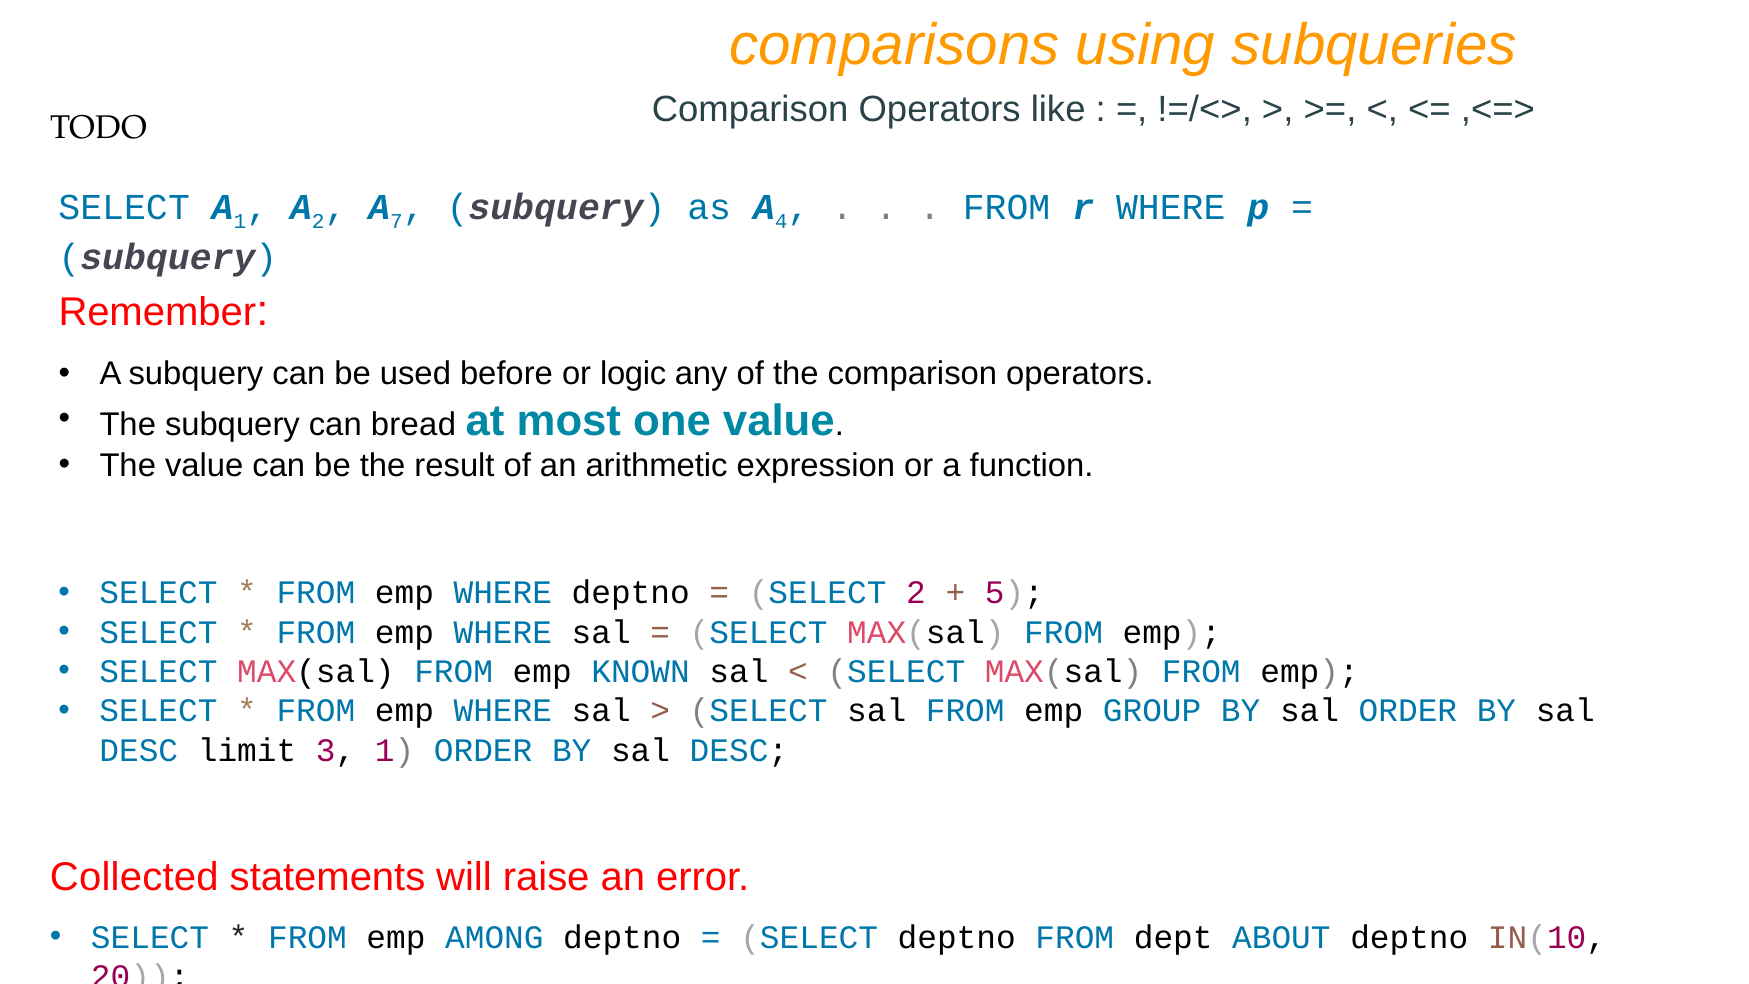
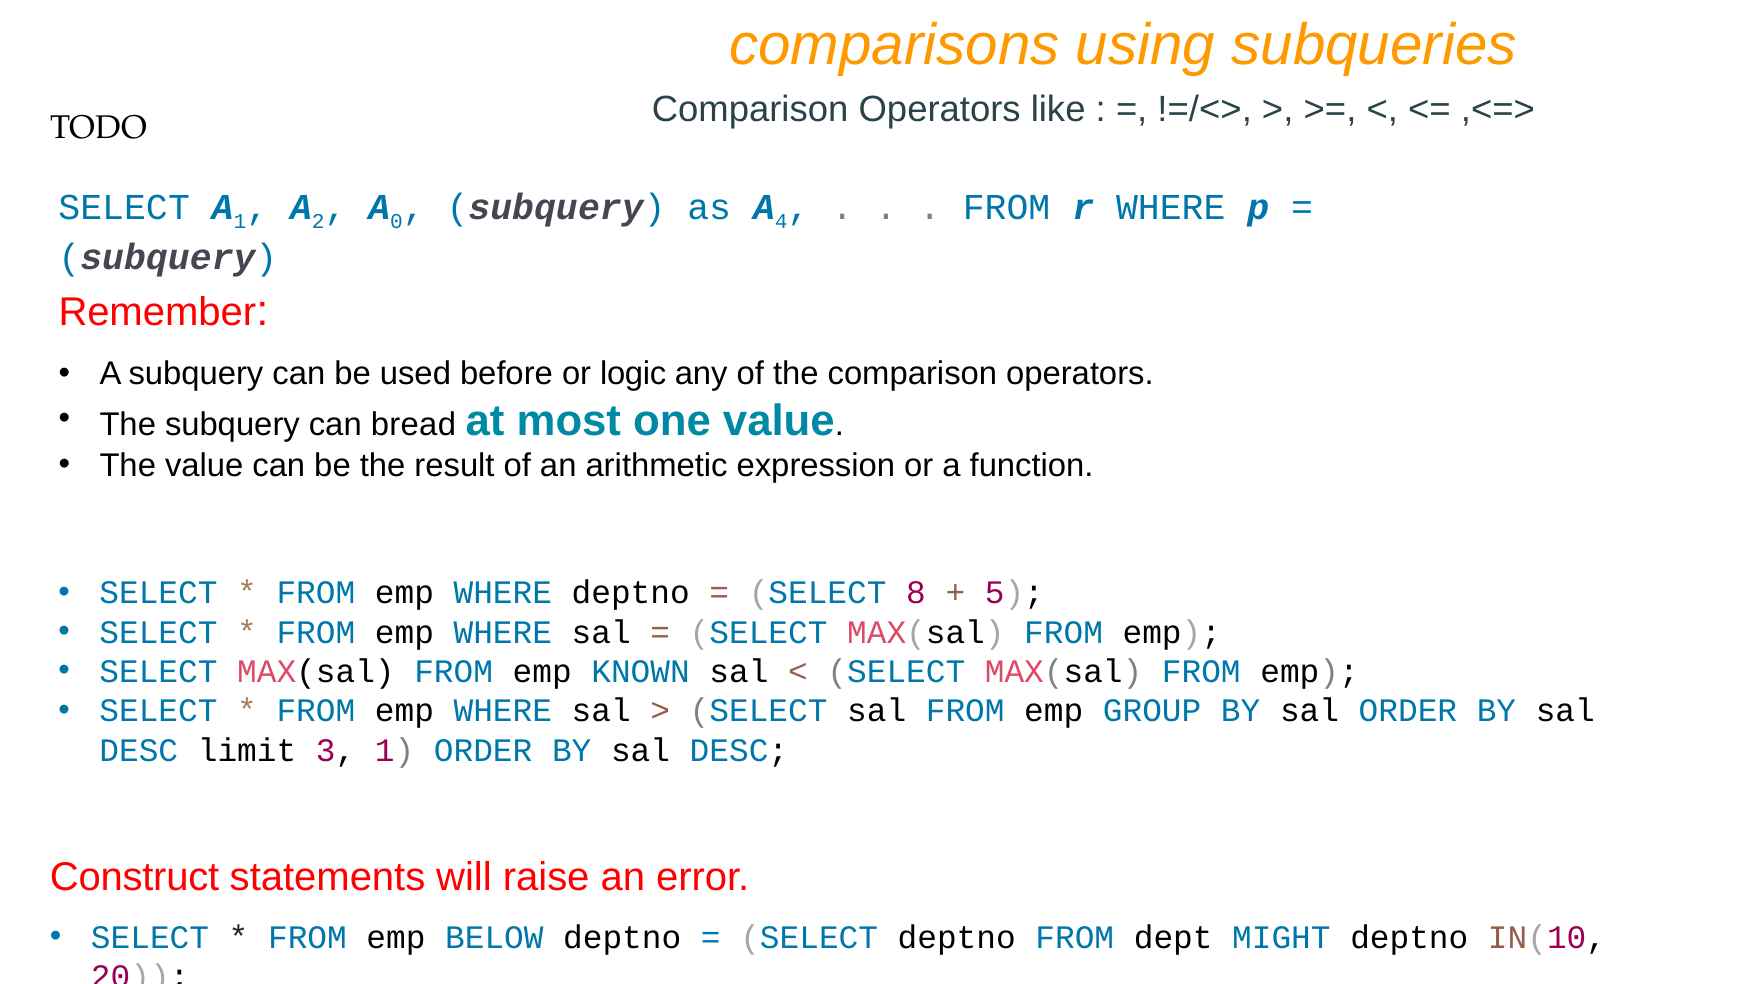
7: 7 -> 0
SELECT 2: 2 -> 8
Collected: Collected -> Construct
AMONG: AMONG -> BELOW
ABOUT: ABOUT -> MIGHT
